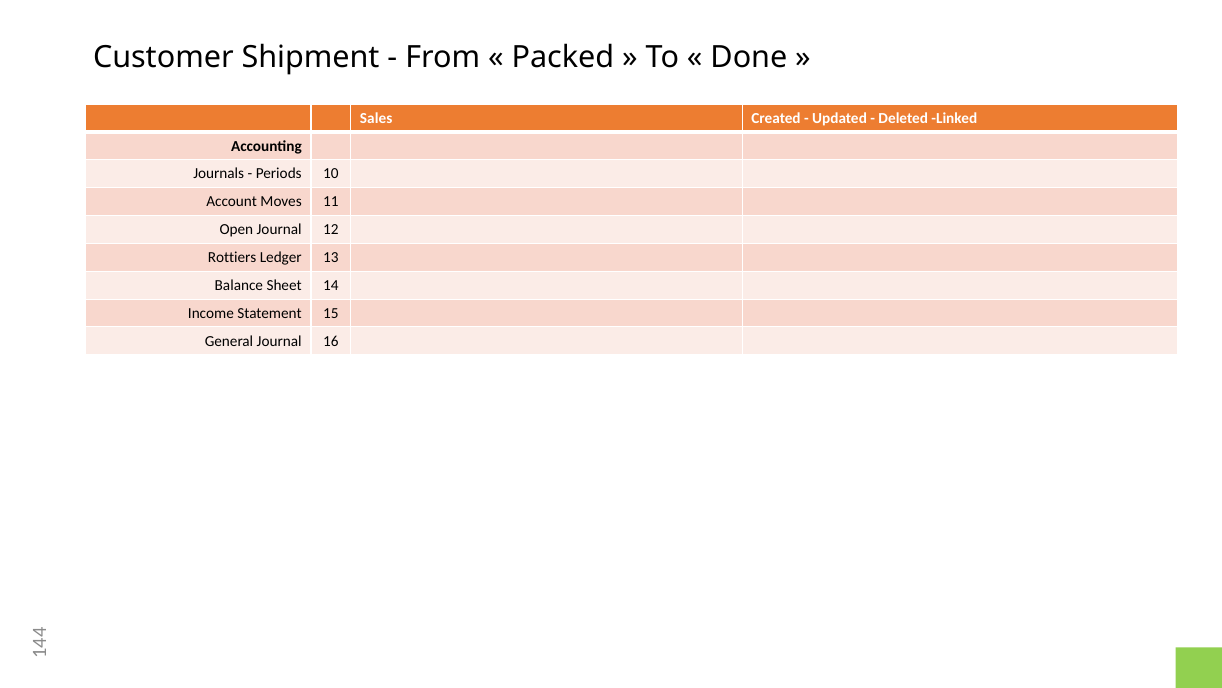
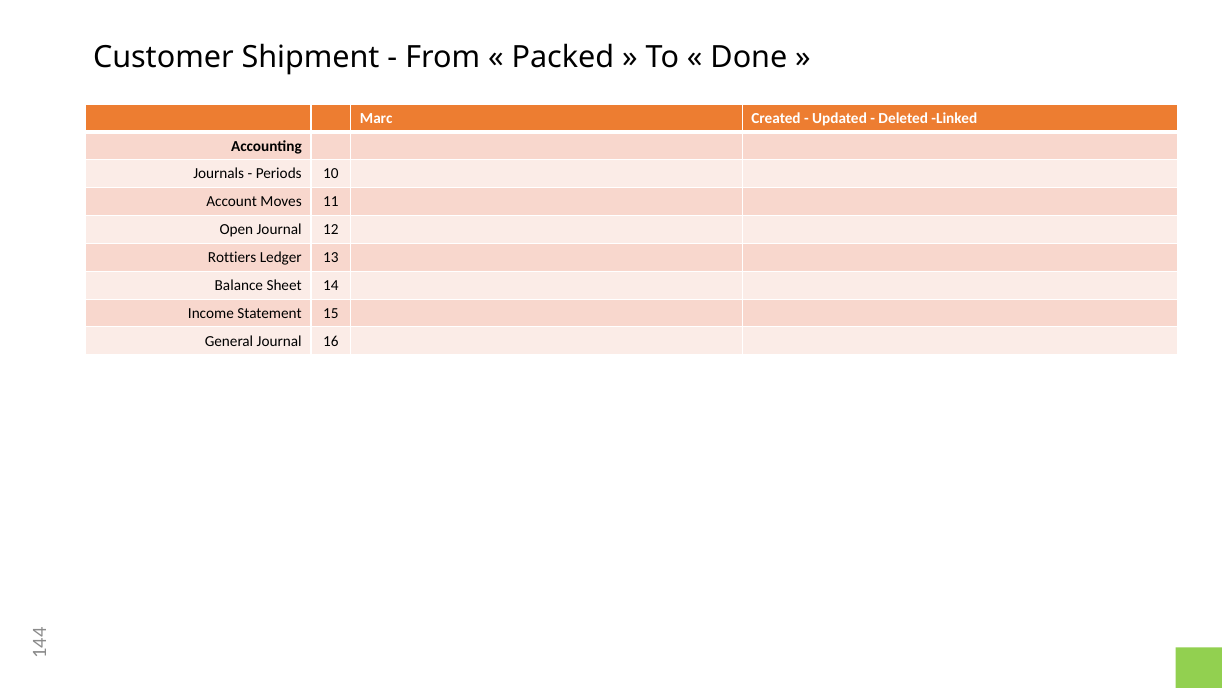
Sales: Sales -> Marc
